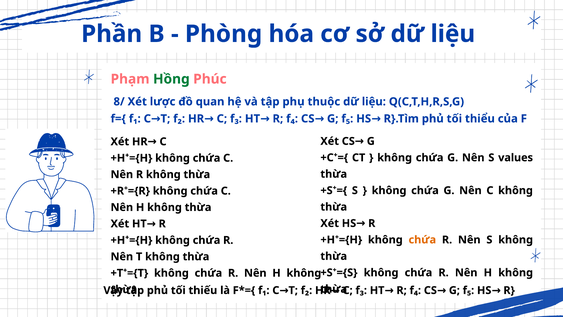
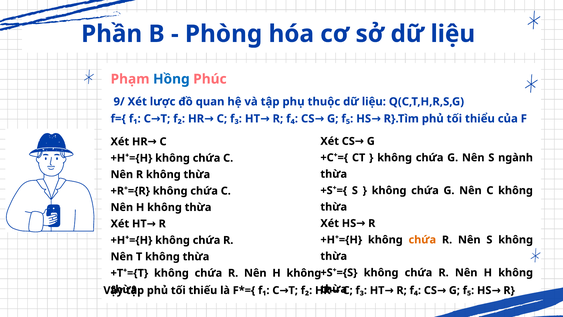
Hồng colour: green -> blue
8/: 8/ -> 9/
values: values -> ngành
